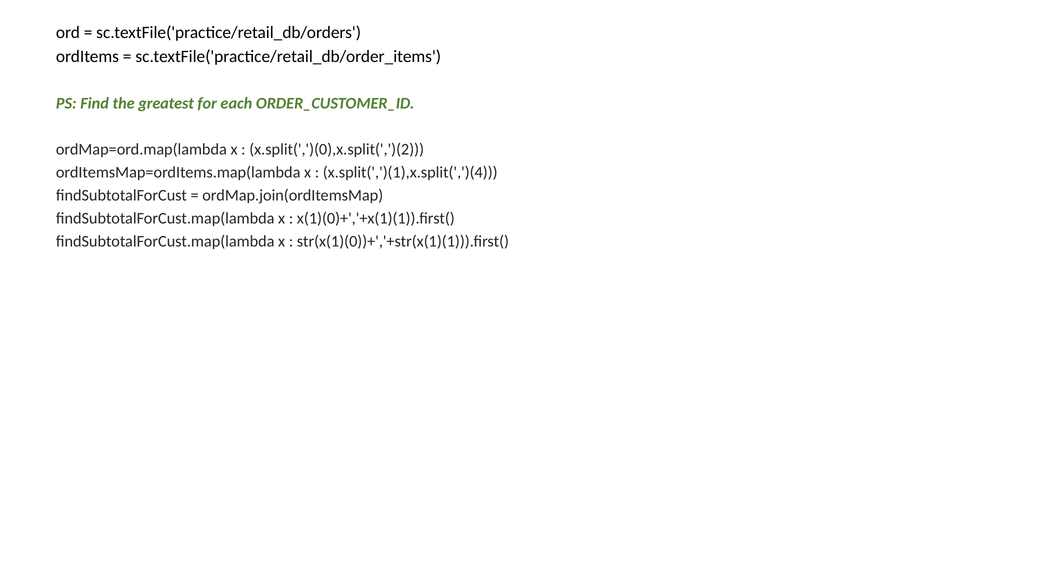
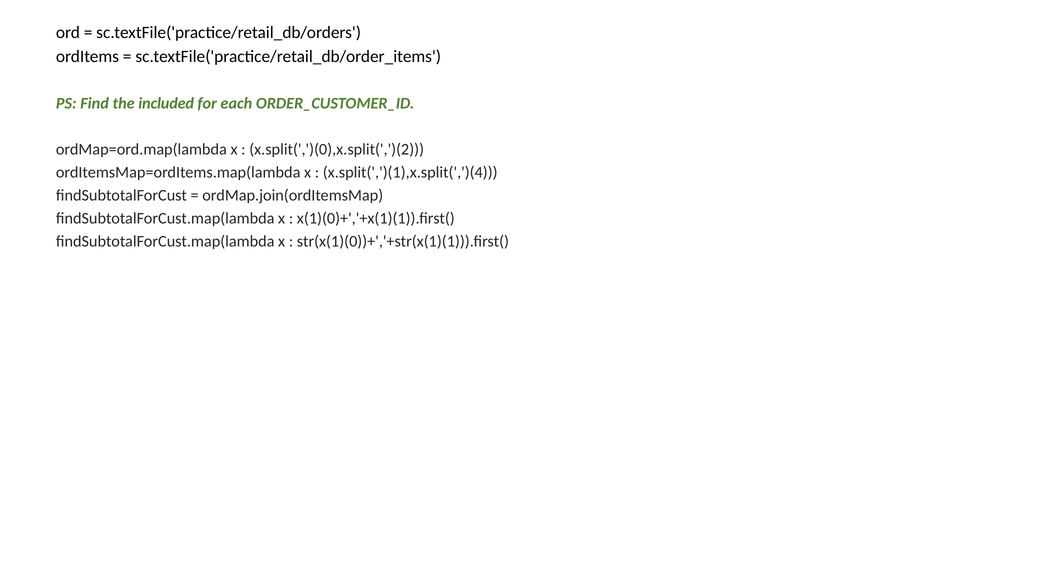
greatest: greatest -> included
